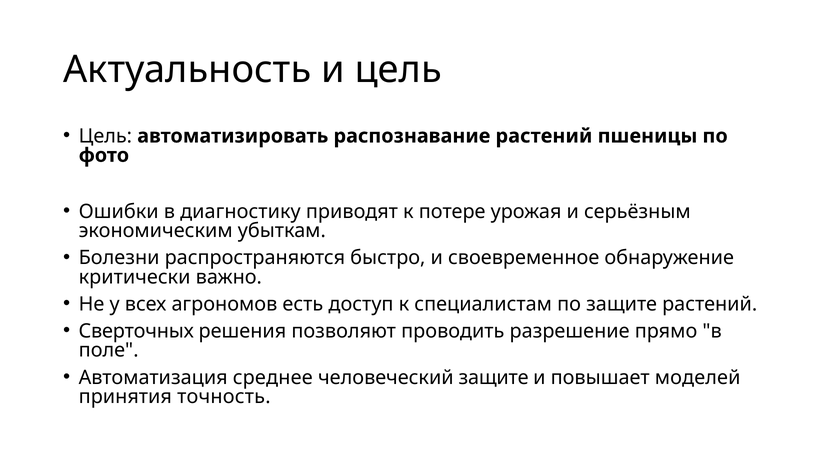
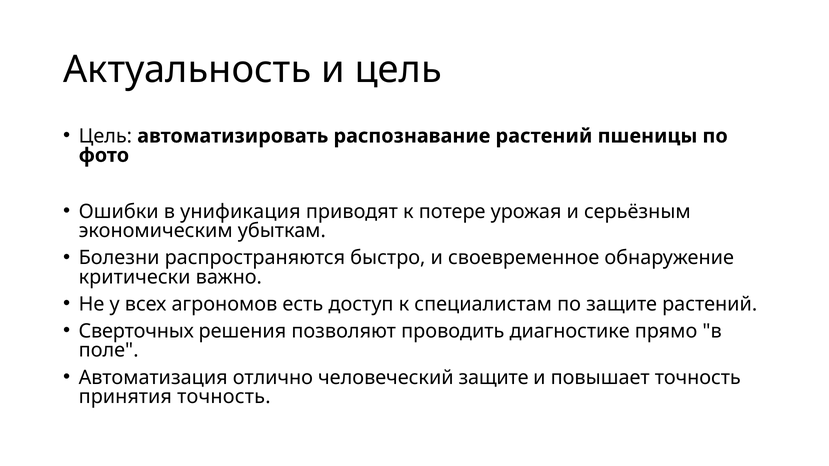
диагностику: диагностику -> унификация
разрешение: разрешение -> диагностике
среднее: среднее -> отлично
повышает моделей: моделей -> точность
